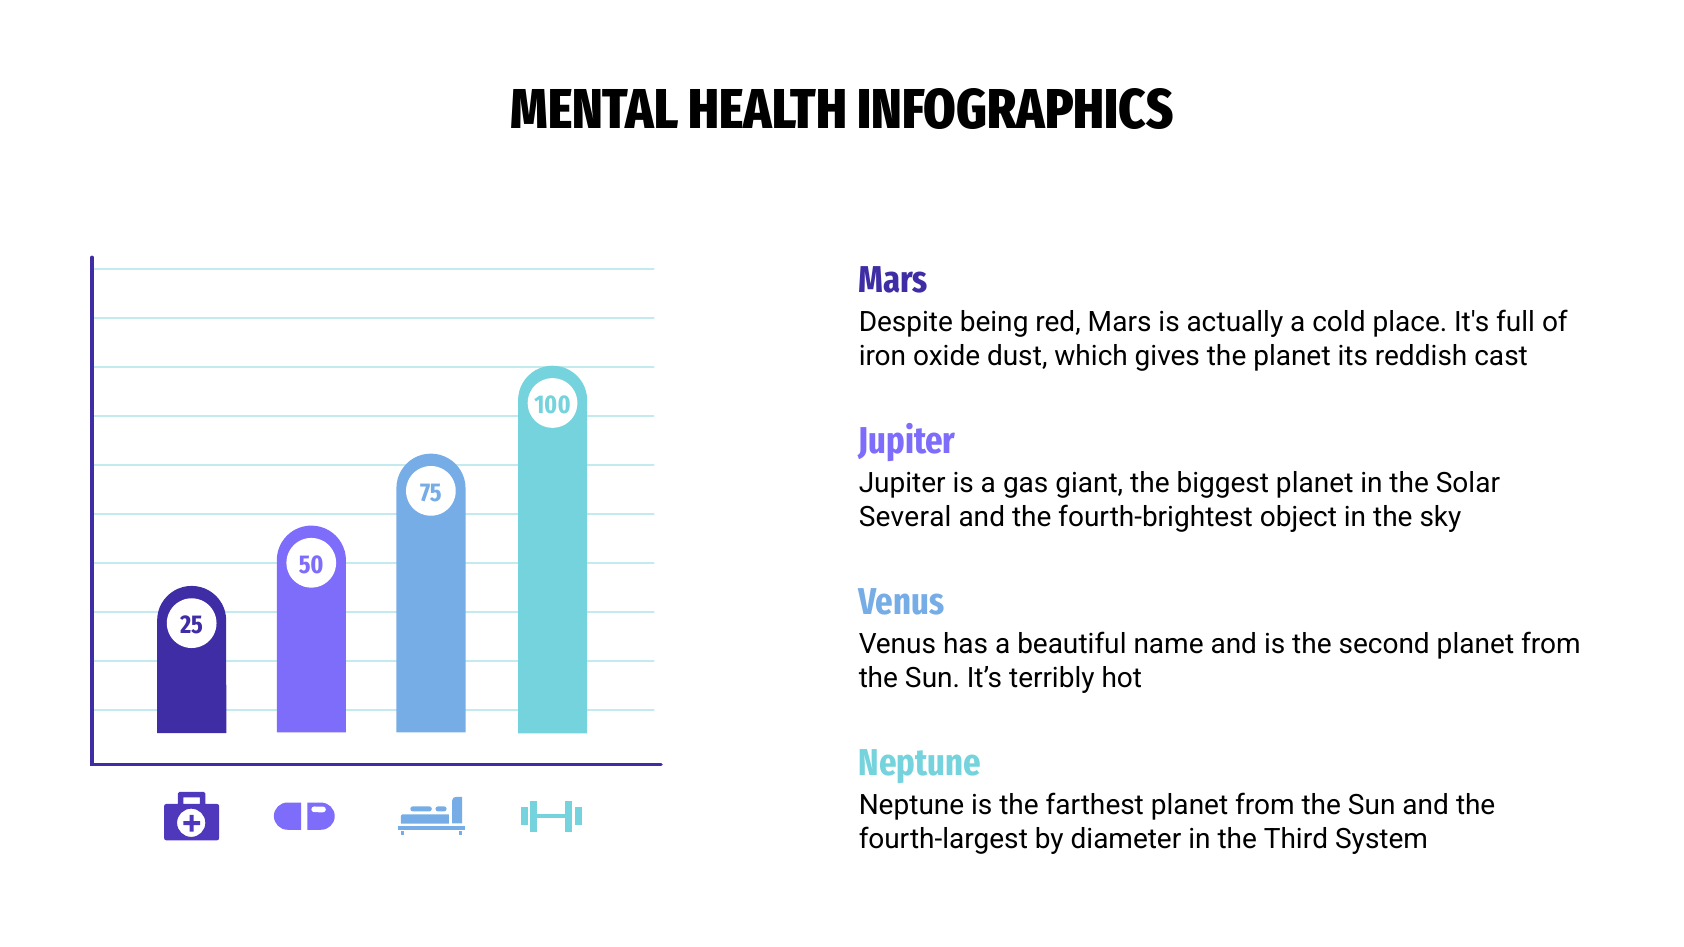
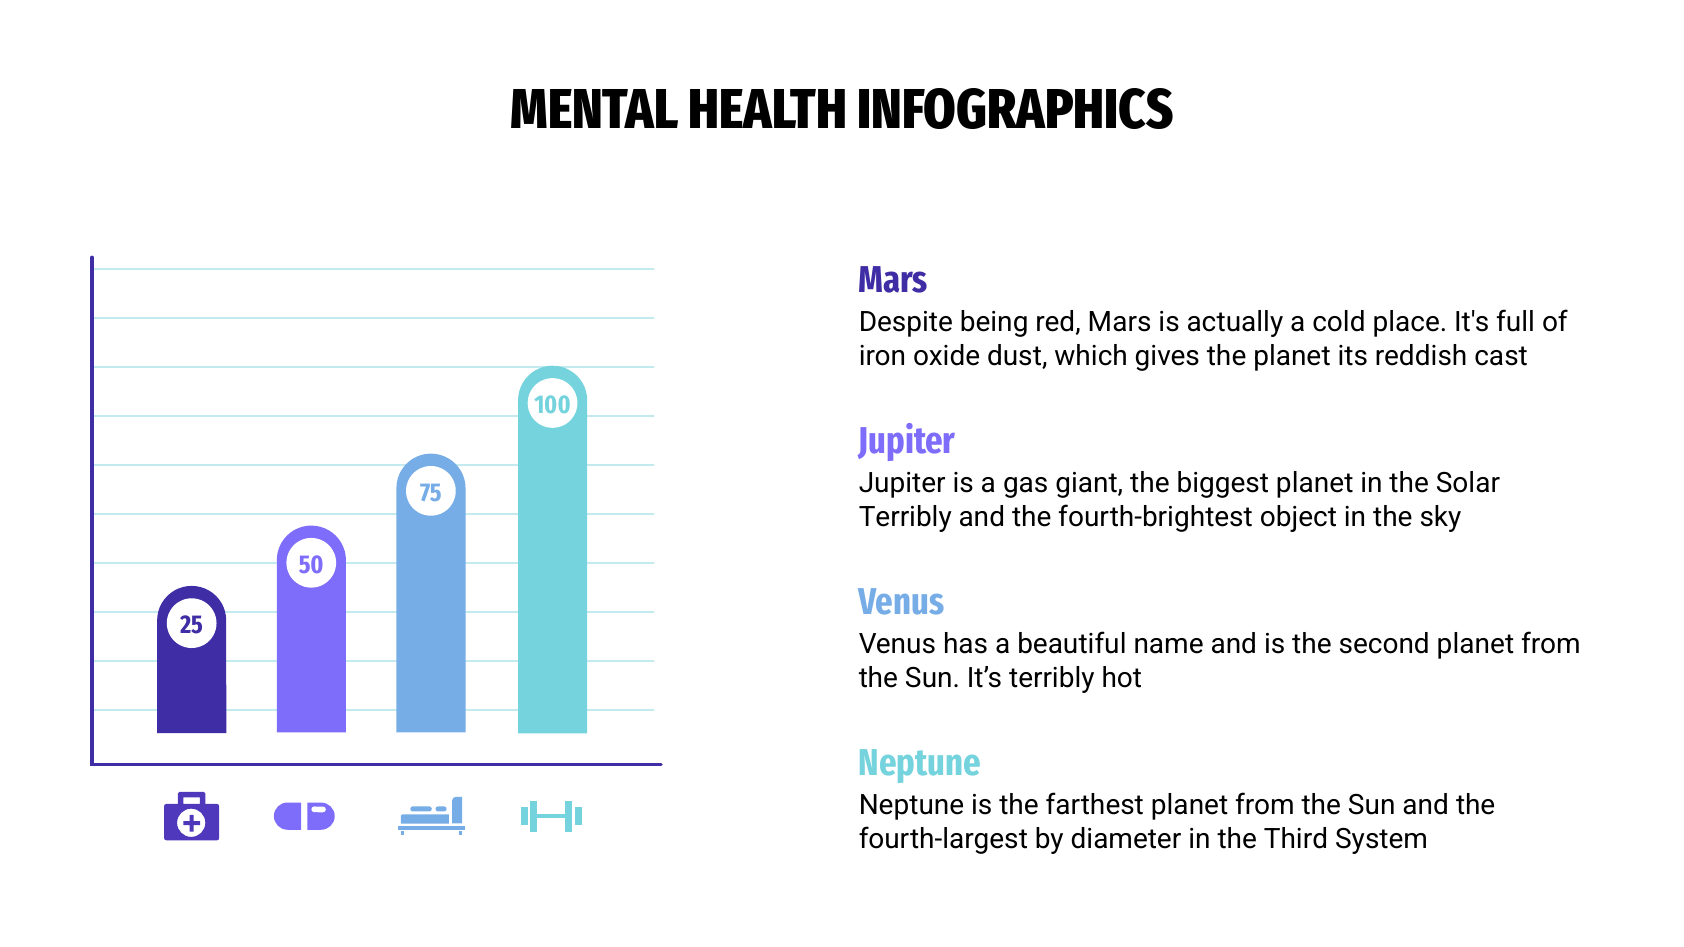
Several at (905, 517): Several -> Terribly
